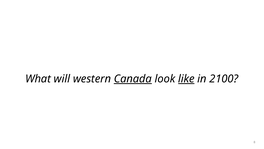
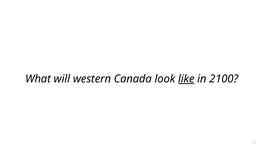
Canada underline: present -> none
